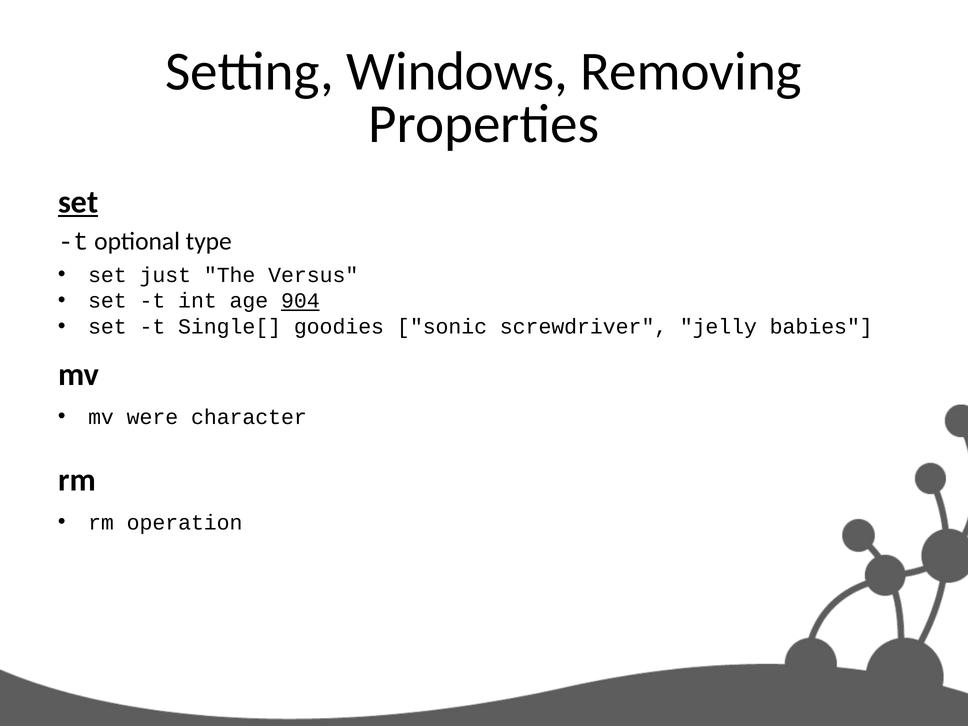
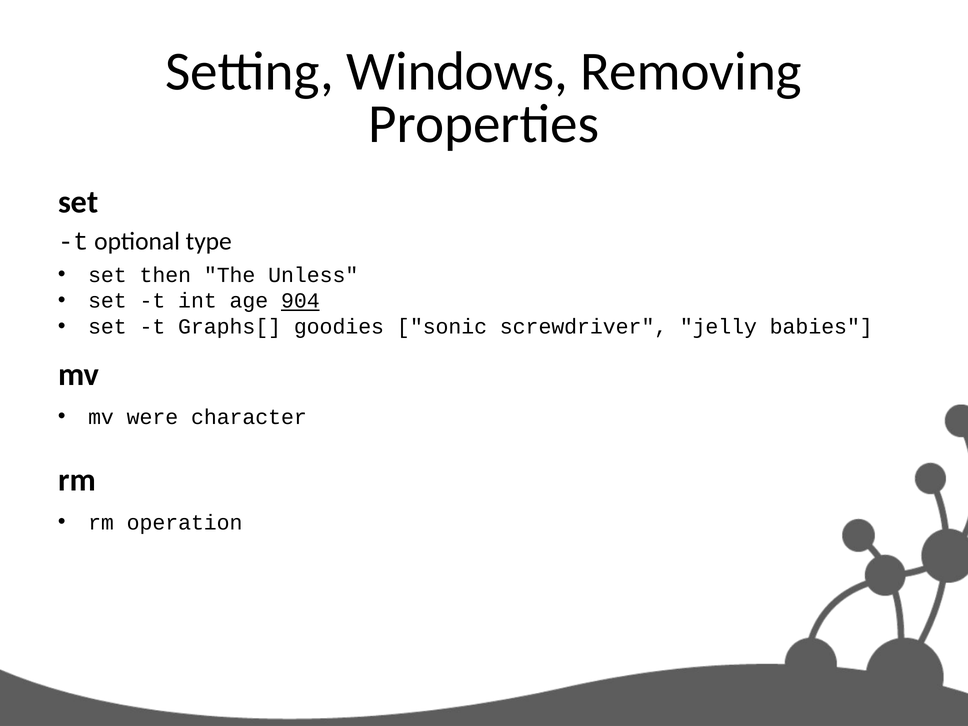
set at (78, 202) underline: present -> none
just: just -> then
Versus: Versus -> Unless
Single[: Single[ -> Graphs[
